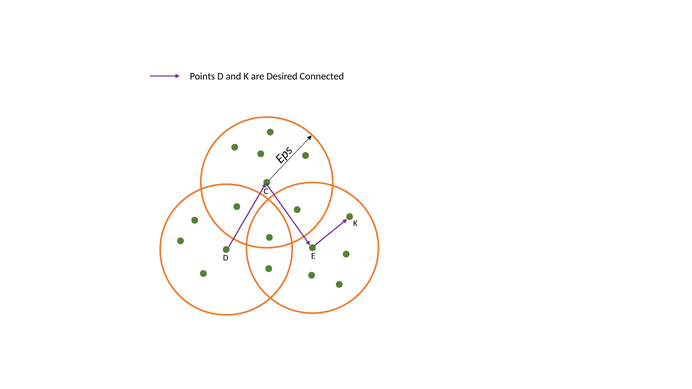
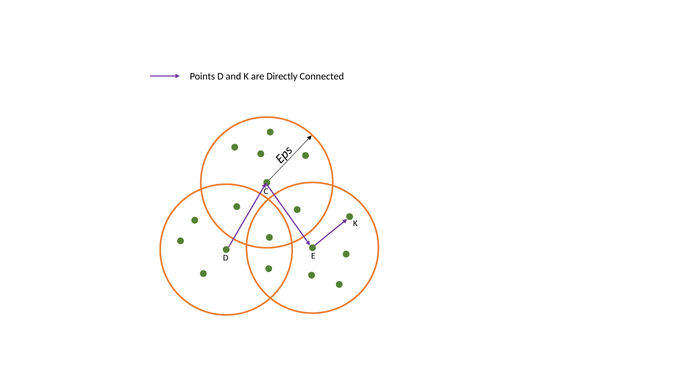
Desired: Desired -> Directly
